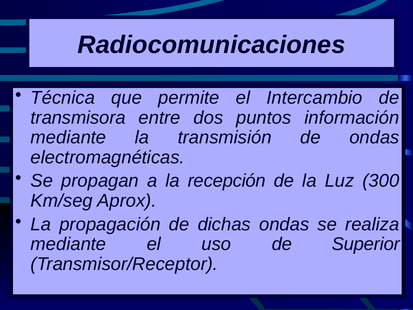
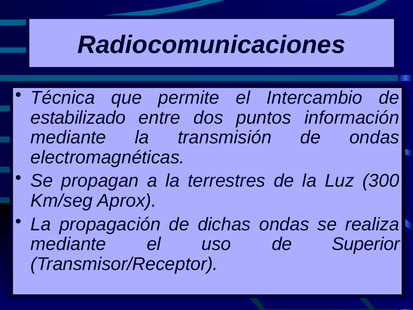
transmisora: transmisora -> estabilizado
recepción: recepción -> terrestres
